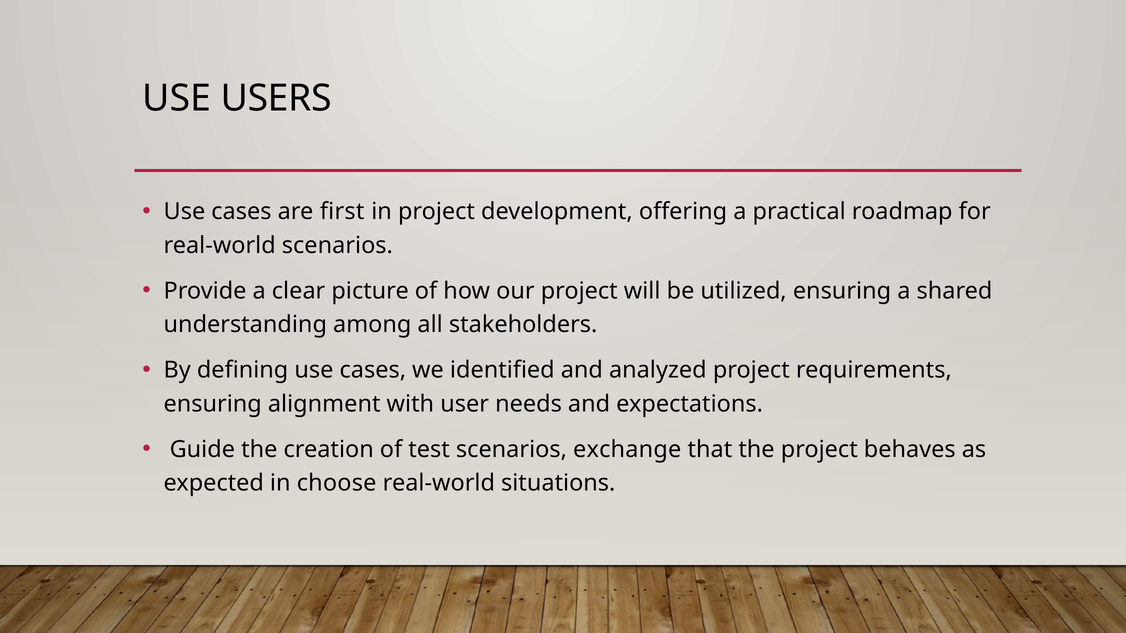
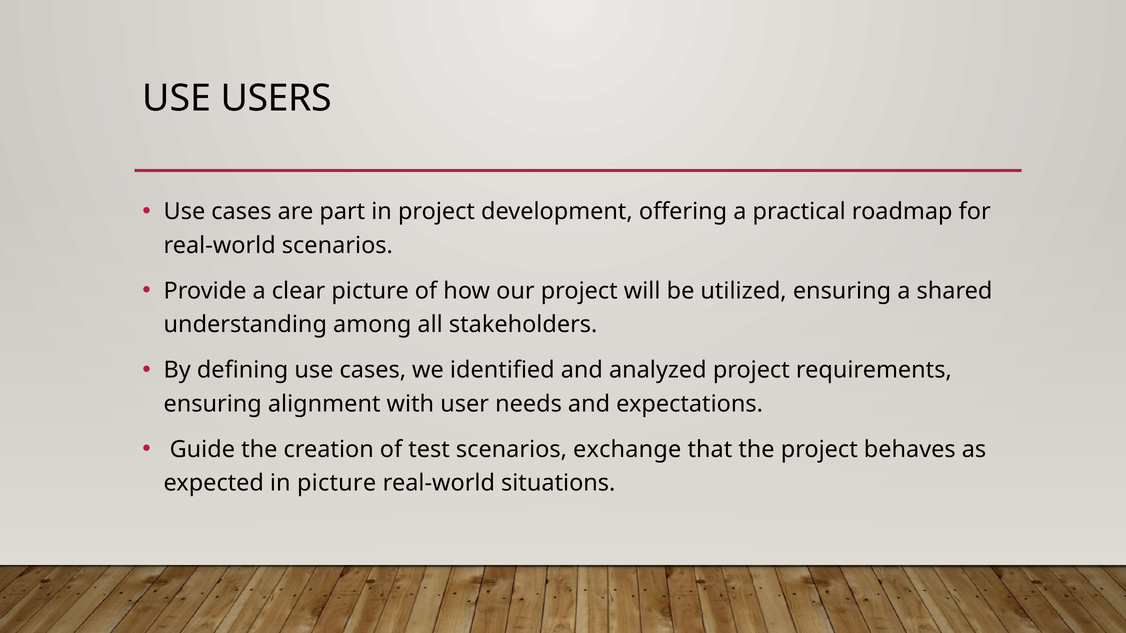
first: first -> part
in choose: choose -> picture
